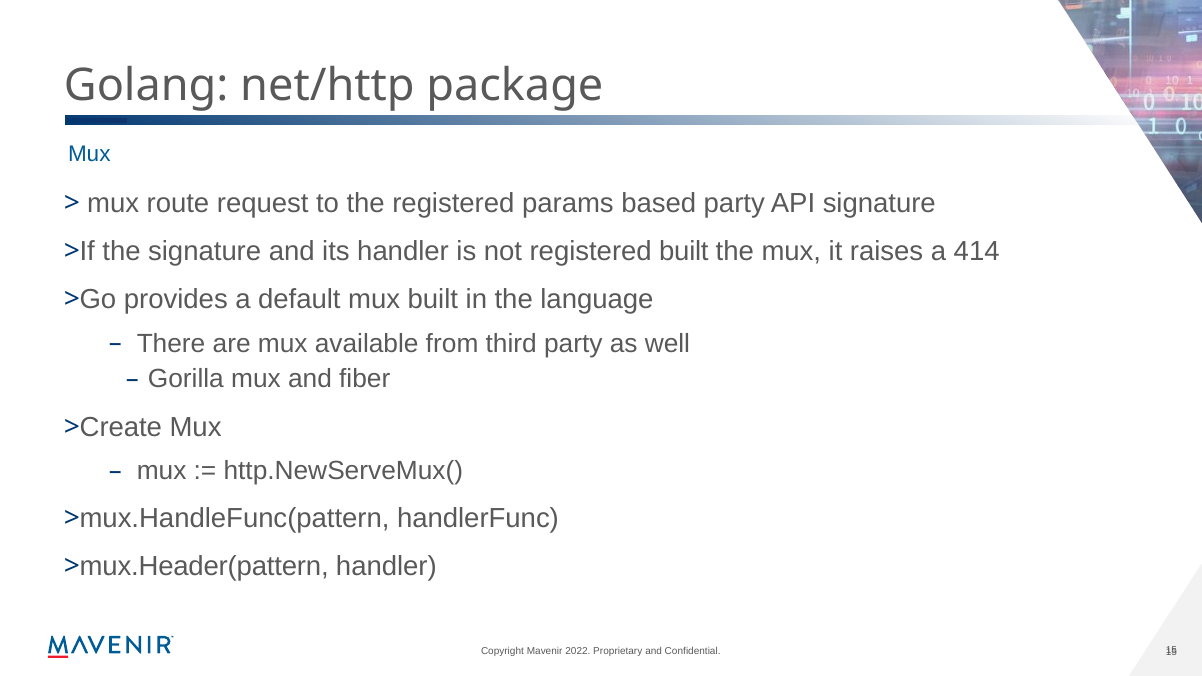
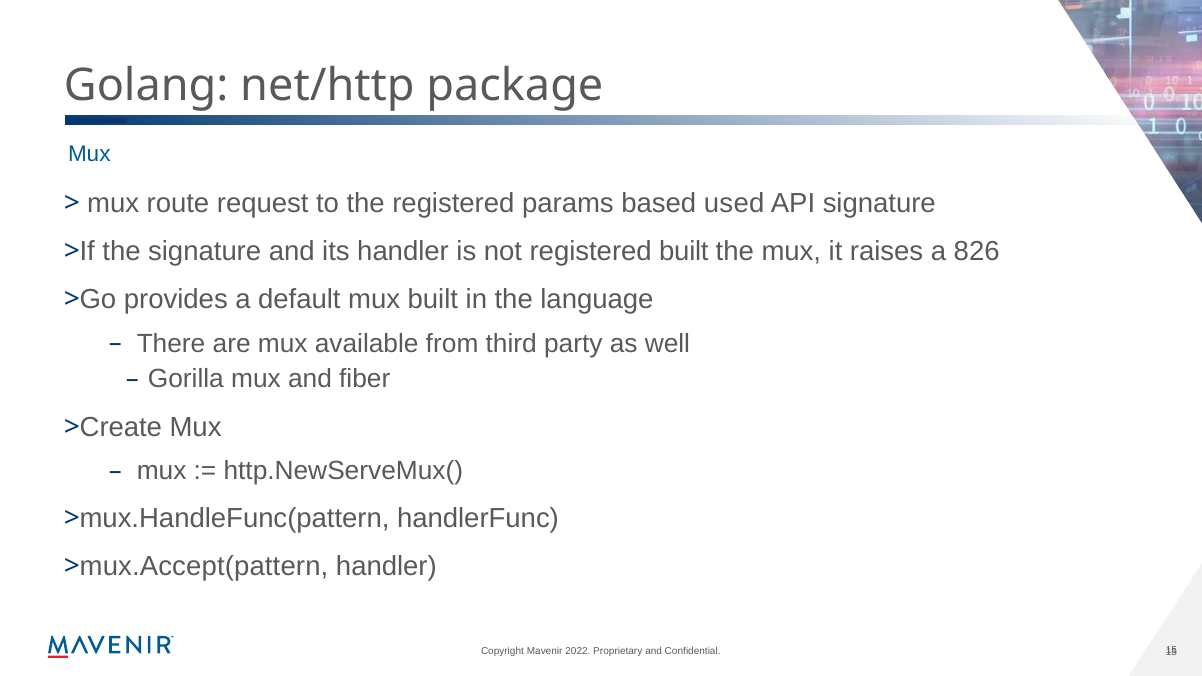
based party: party -> used
414: 414 -> 826
mux.Header(pattern: mux.Header(pattern -> mux.Accept(pattern
